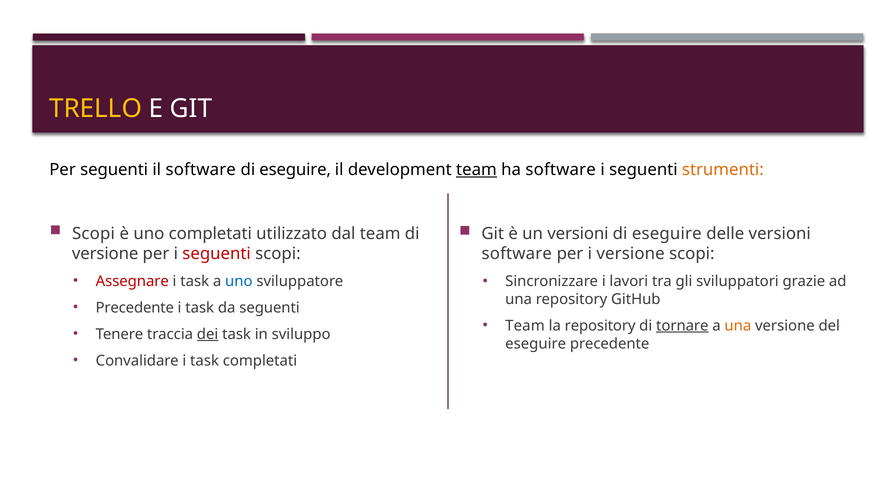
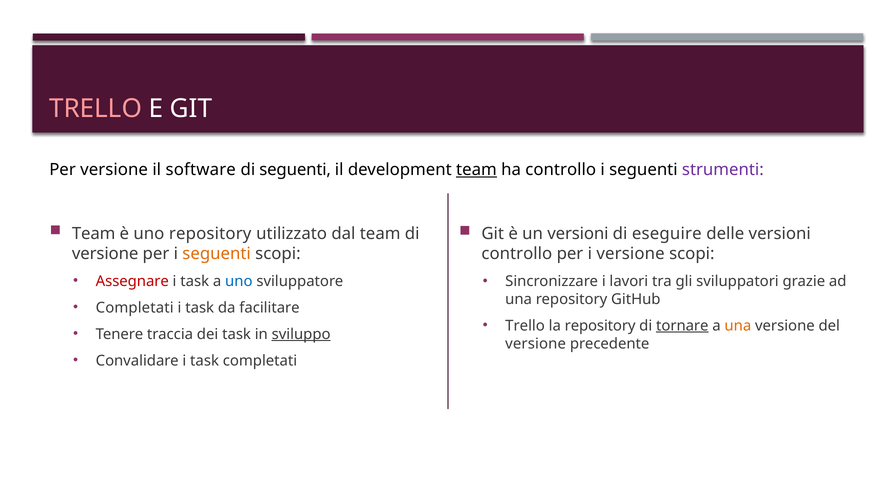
TRELLO at (96, 109) colour: yellow -> pink
Per seguenti: seguenti -> versione
eseguire at (295, 170): eseguire -> seguenti
ha software: software -> controllo
strumenti colour: orange -> purple
Scopi at (93, 233): Scopi -> Team
uno completati: completati -> repository
seguenti at (217, 254) colour: red -> orange
software at (517, 254): software -> controllo
Precedente at (135, 308): Precedente -> Completati
da seguenti: seguenti -> facilitare
Team at (525, 326): Team -> Trello
dei underline: present -> none
sviluppo underline: none -> present
eseguire at (536, 344): eseguire -> versione
